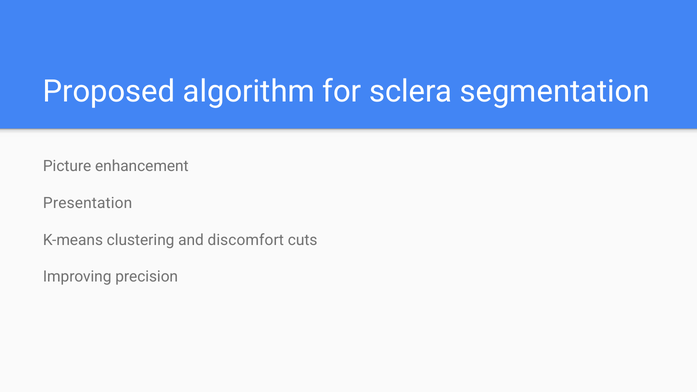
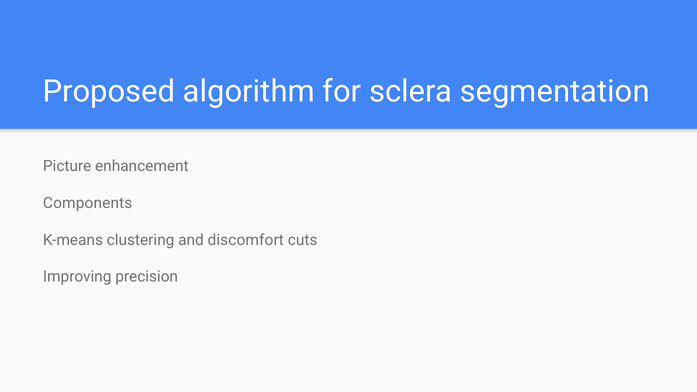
Presentation: Presentation -> Components
